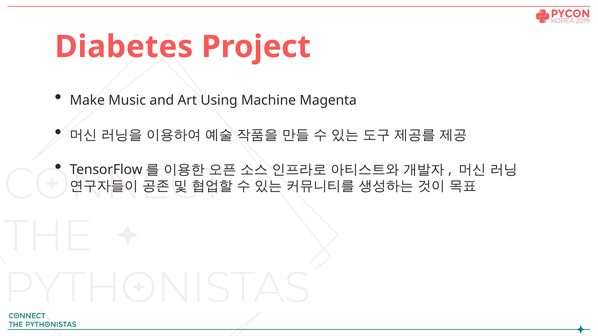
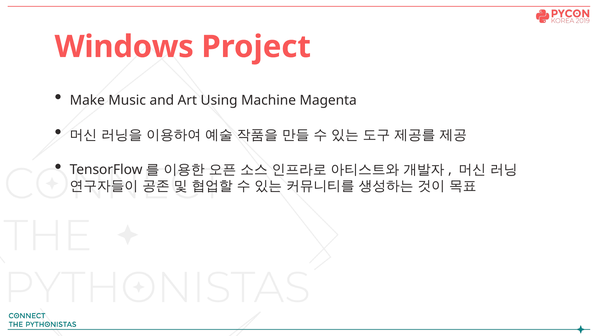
Diabetes: Diabetes -> Windows
